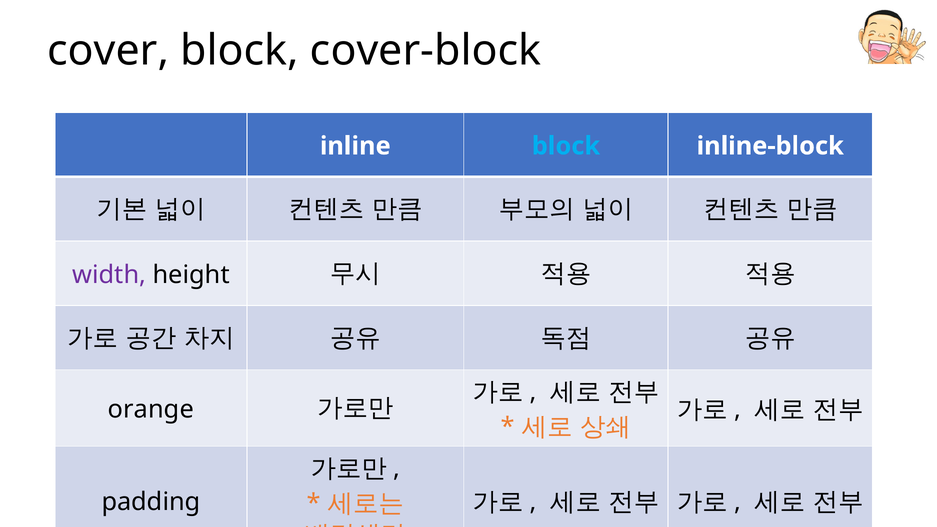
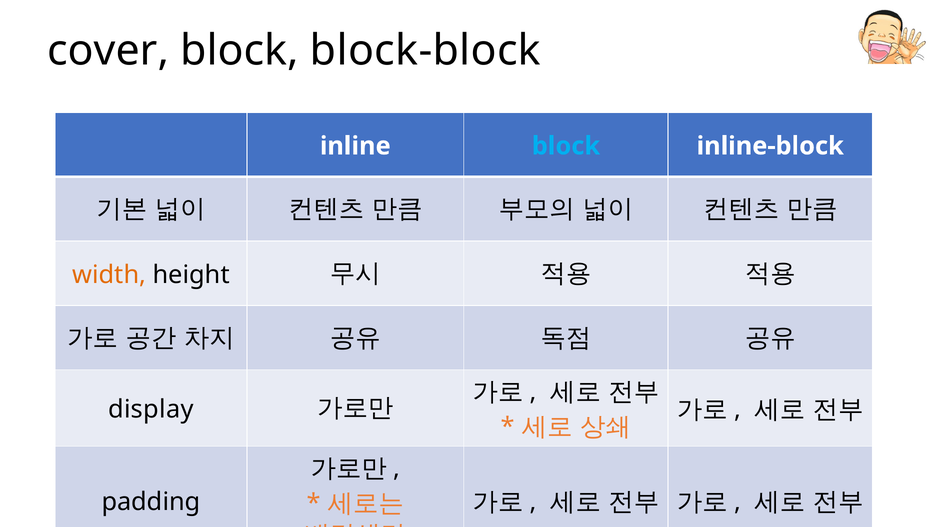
cover-block: cover-block -> block-block
width colour: purple -> orange
orange: orange -> display
